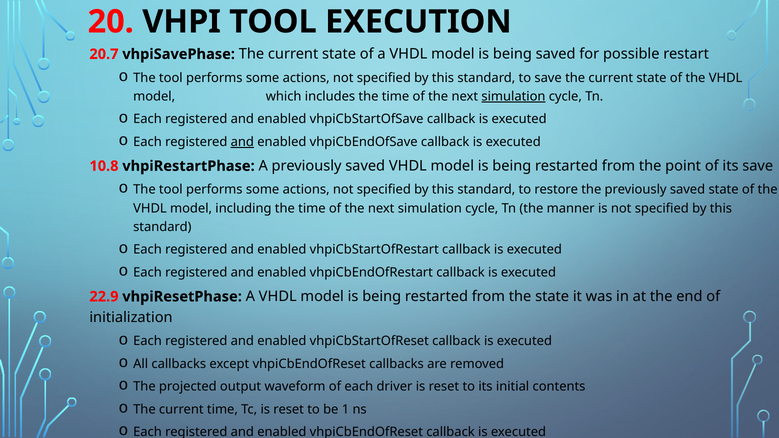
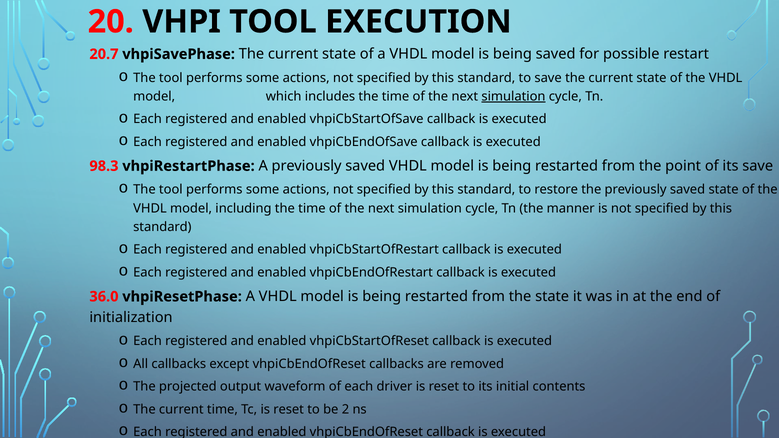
and at (242, 142) underline: present -> none
10.8: 10.8 -> 98.3
22.9: 22.9 -> 36.0
1: 1 -> 2
